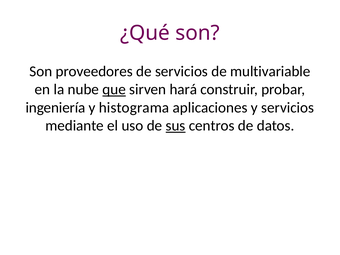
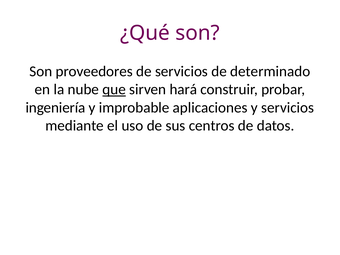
multivariable: multivariable -> determinado
histograma: histograma -> improbable
sus underline: present -> none
